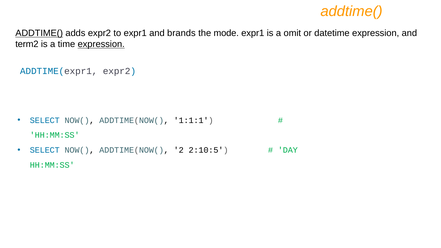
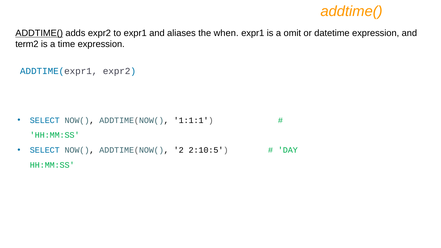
brands: brands -> aliases
mode: mode -> when
expression at (101, 44) underline: present -> none
